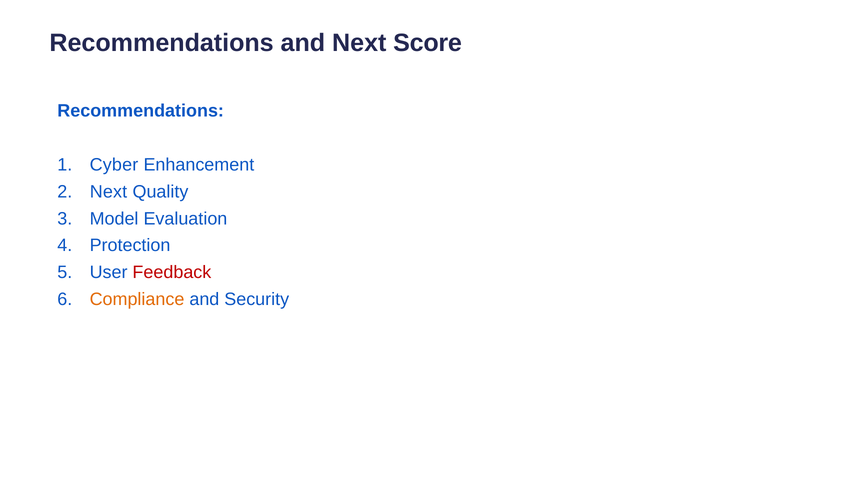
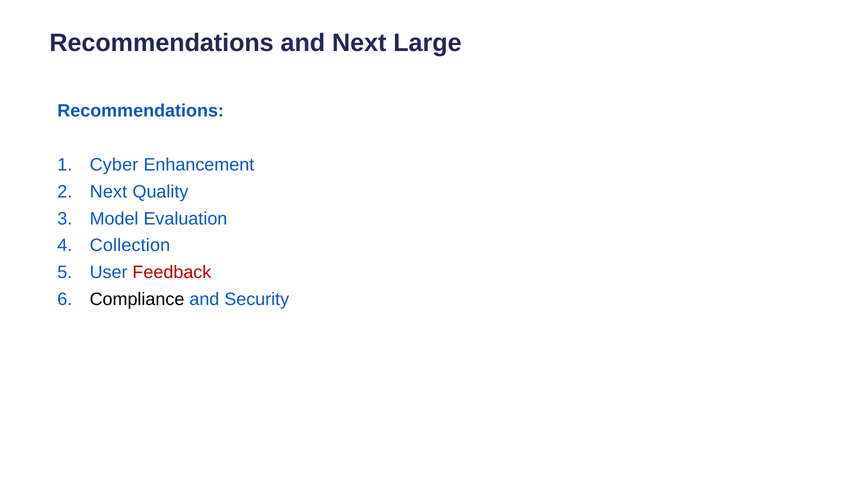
Score: Score -> Large
Protection: Protection -> Collection
Compliance colour: orange -> black
